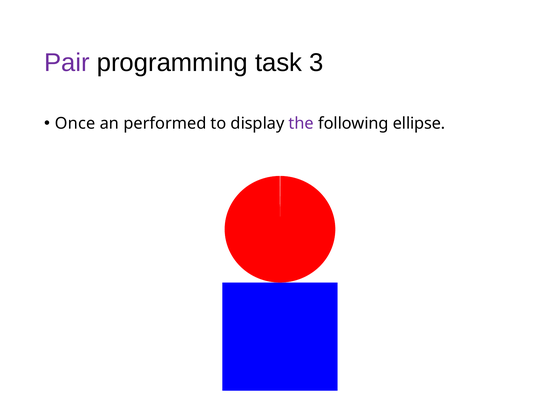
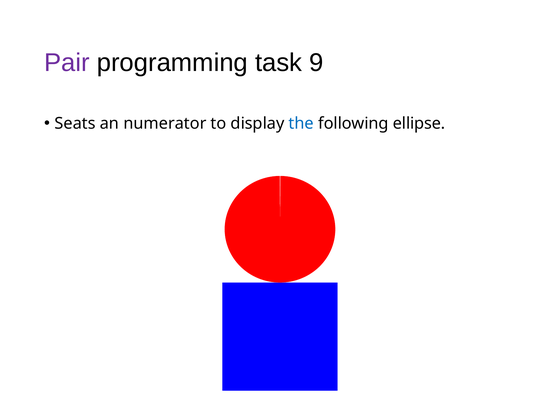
3: 3 -> 9
Once: Once -> Seats
performed: performed -> numerator
the colour: purple -> blue
